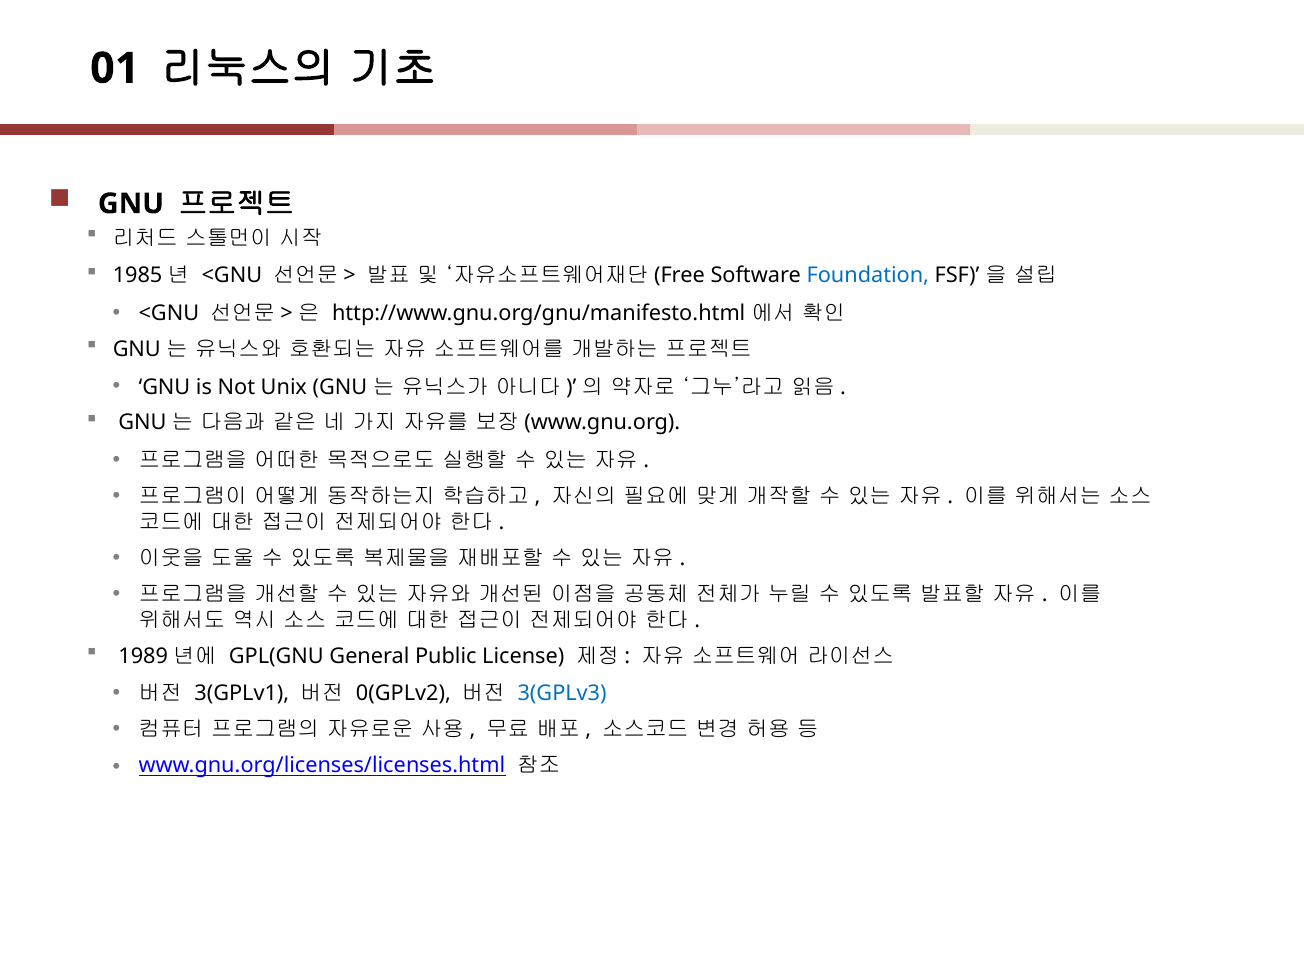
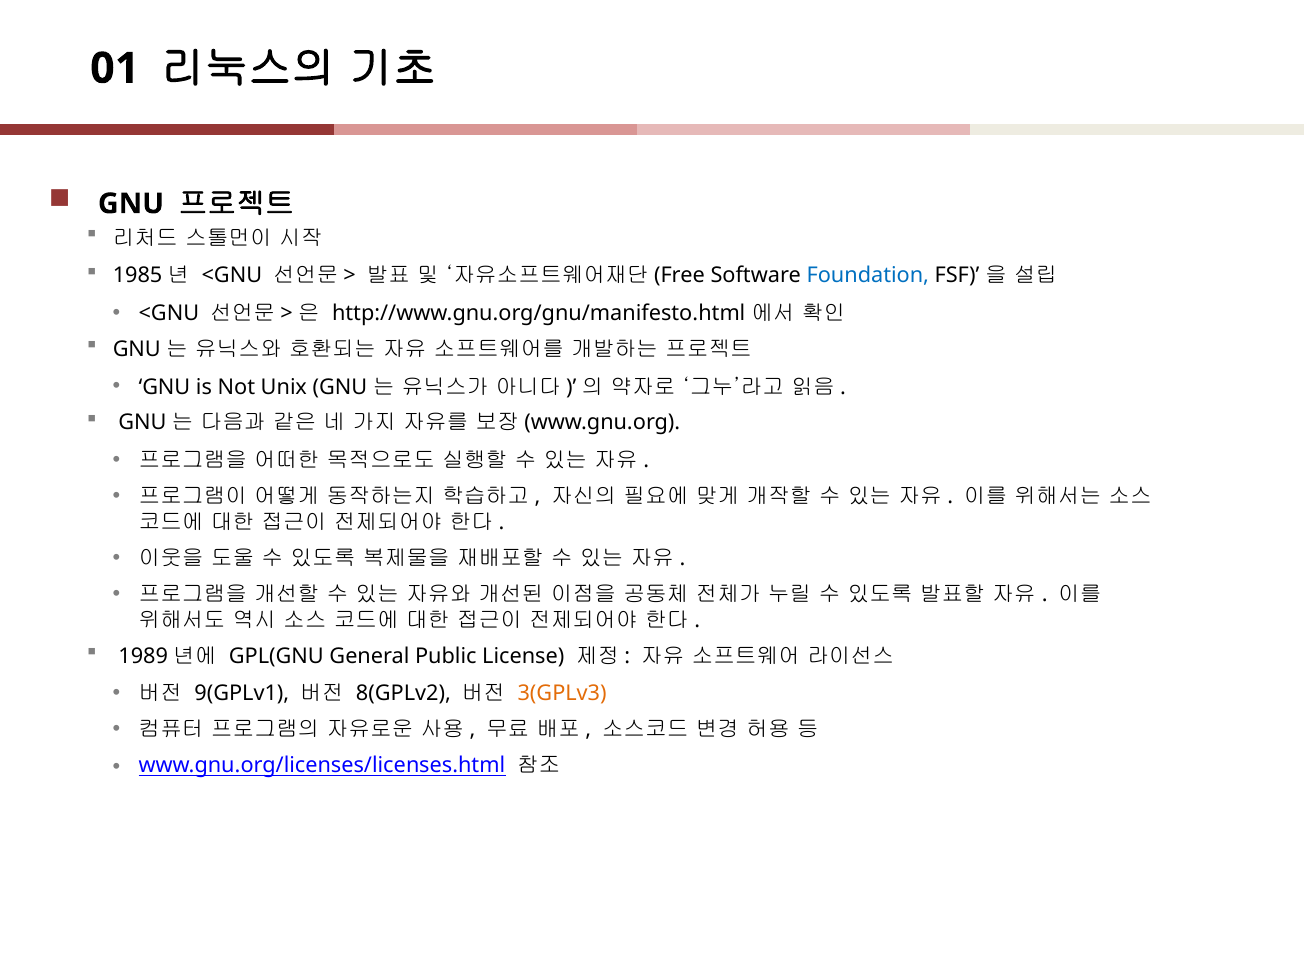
3(GPLv1: 3(GPLv1 -> 9(GPLv1
0(GPLv2: 0(GPLv2 -> 8(GPLv2
3(GPLv3 colour: blue -> orange
